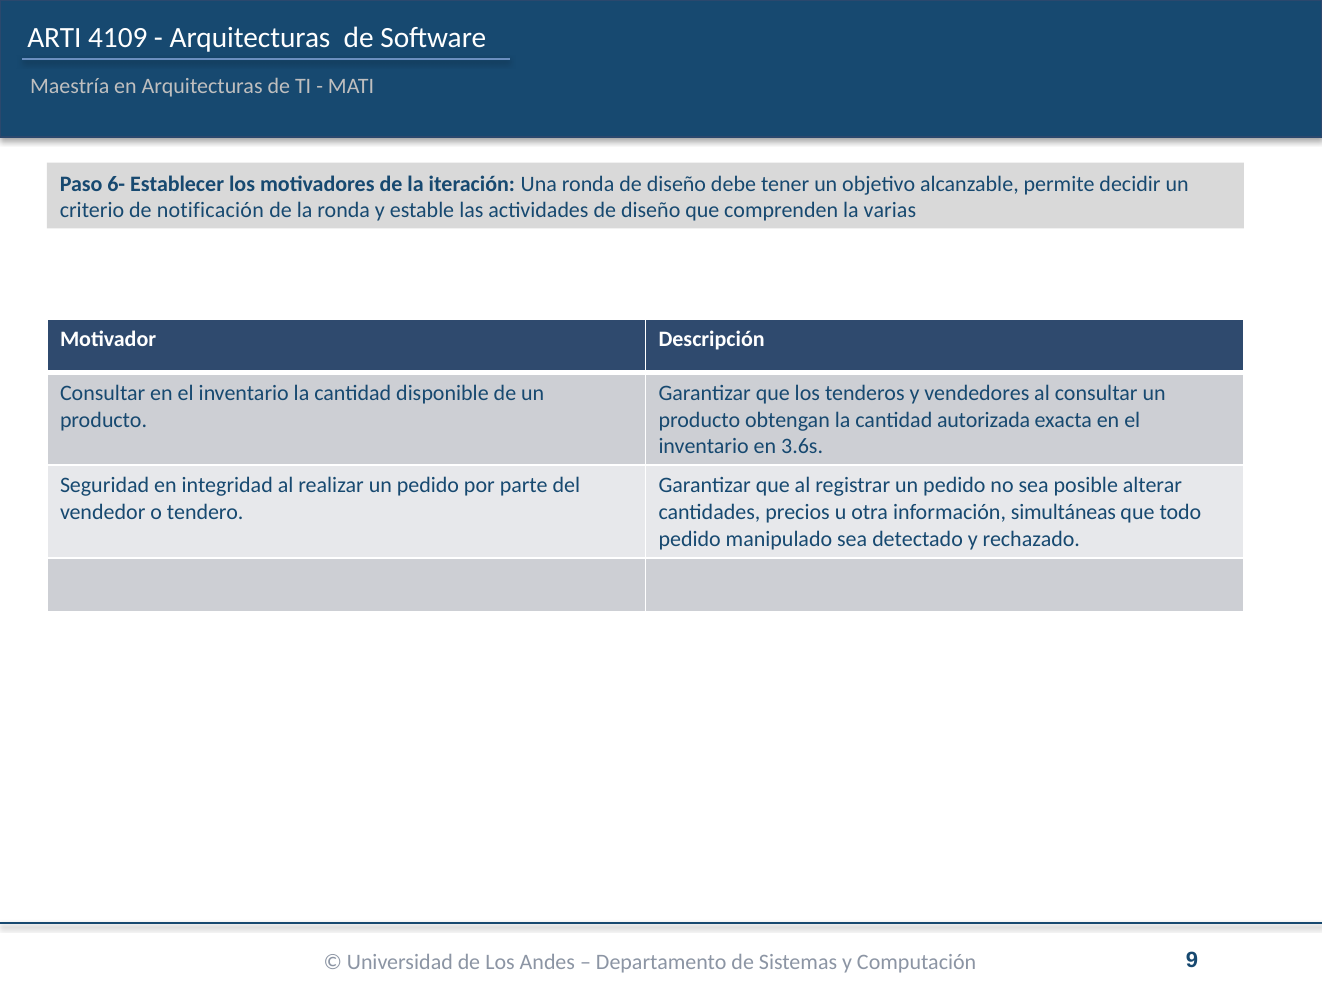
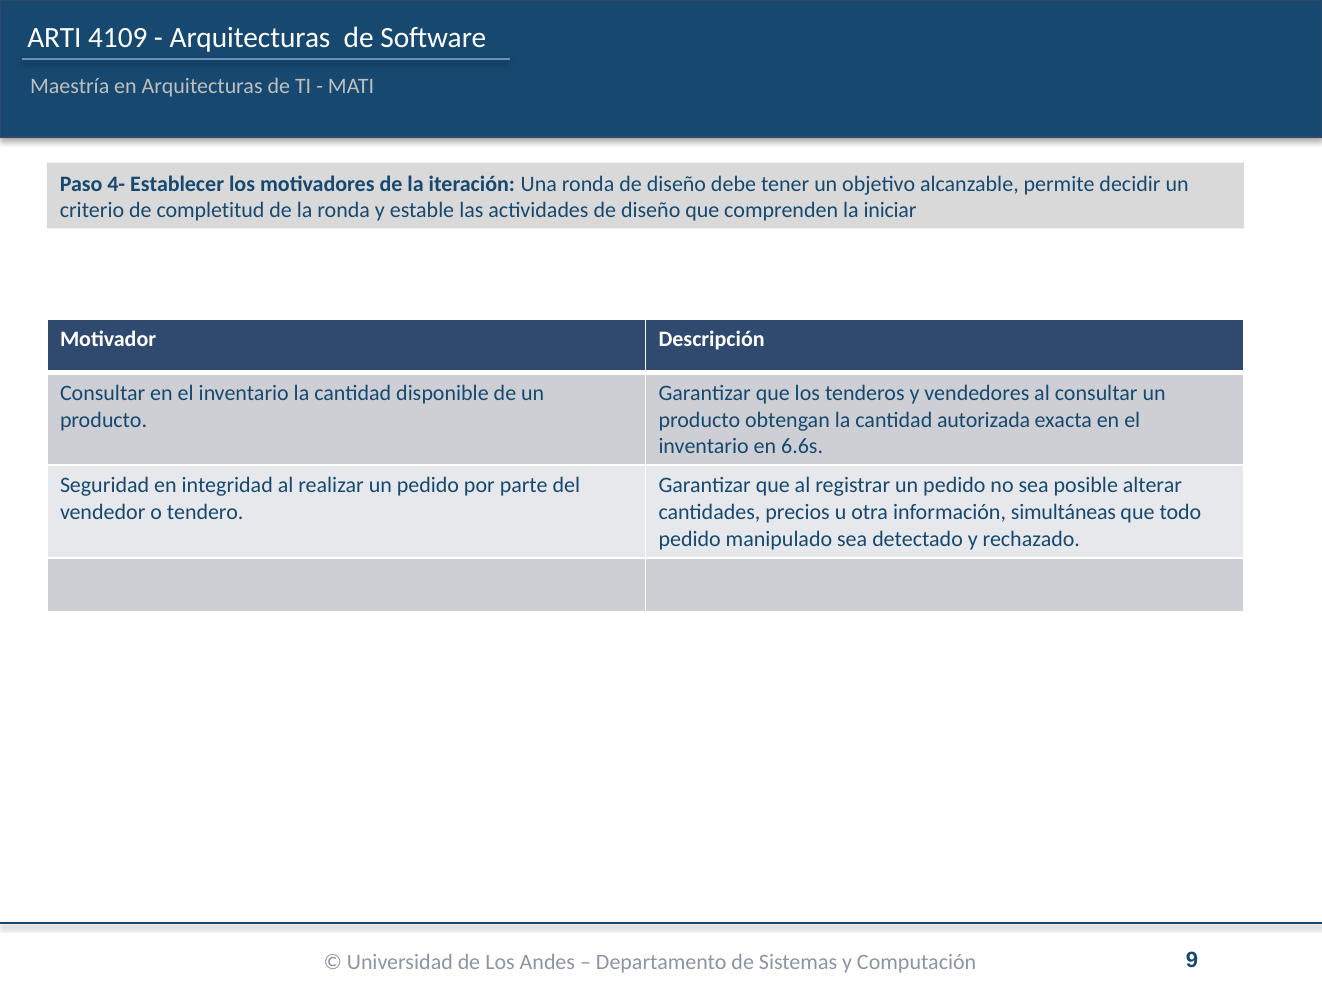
6-: 6- -> 4-
notificación: notificación -> completitud
varias: varias -> iniciar
3.6s: 3.6s -> 6.6s
